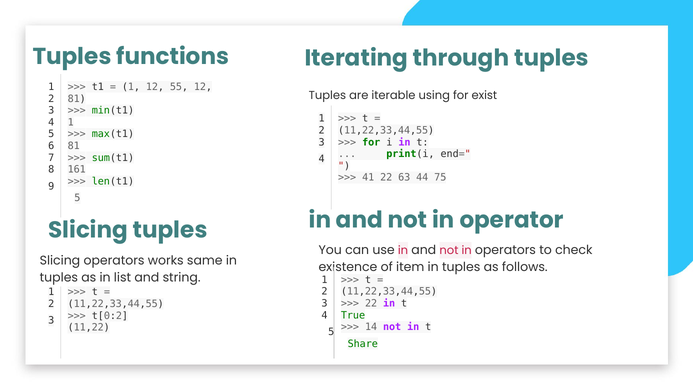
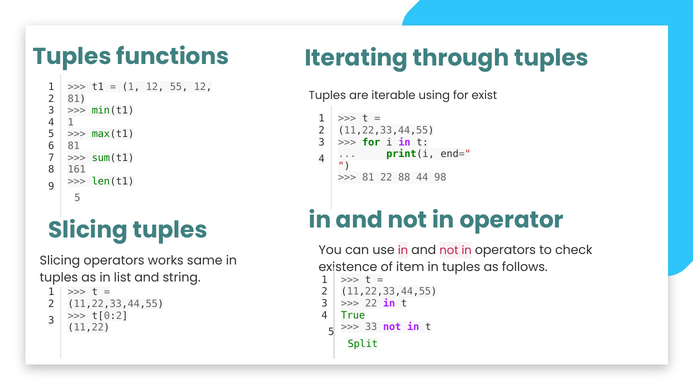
41 at (368, 178): 41 -> 81
63: 63 -> 88
75: 75 -> 98
14: 14 -> 33
Share: Share -> Split
